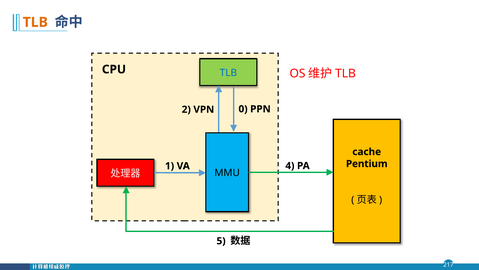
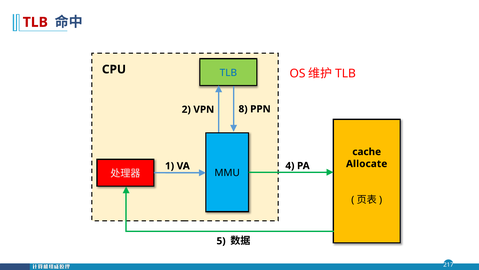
TLB at (35, 22) colour: orange -> red
0: 0 -> 8
Pentium: Pentium -> Allocate
